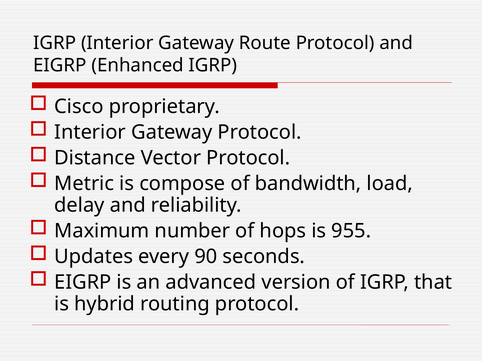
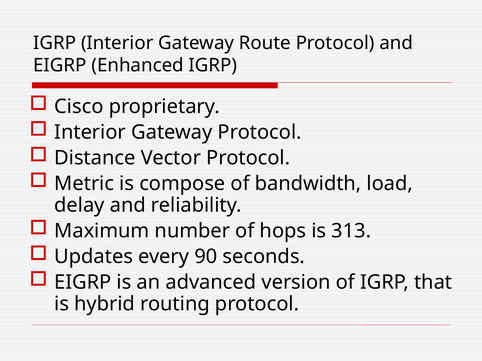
955: 955 -> 313
